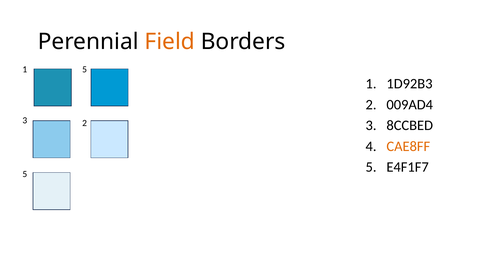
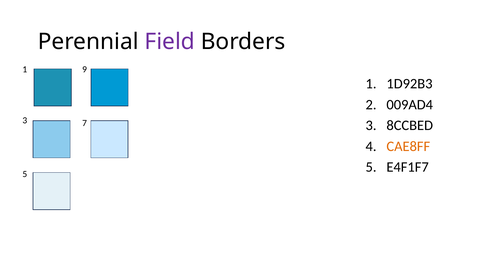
Field colour: orange -> purple
1 5: 5 -> 9
3 2: 2 -> 7
